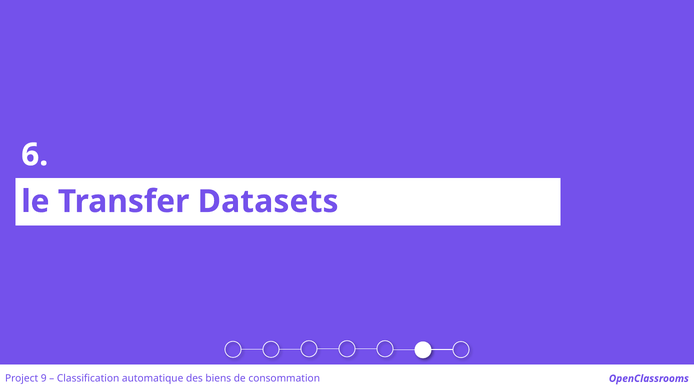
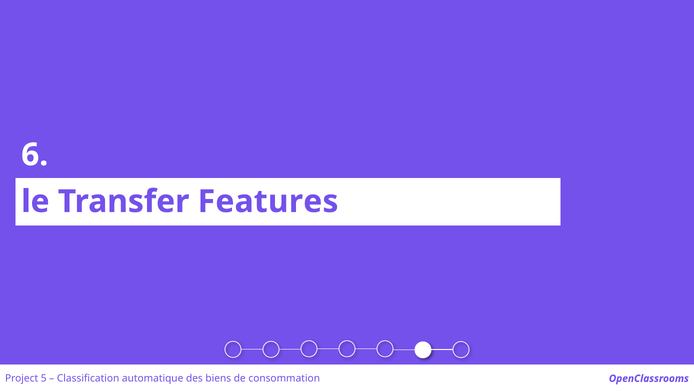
Datasets: Datasets -> Features
9: 9 -> 5
